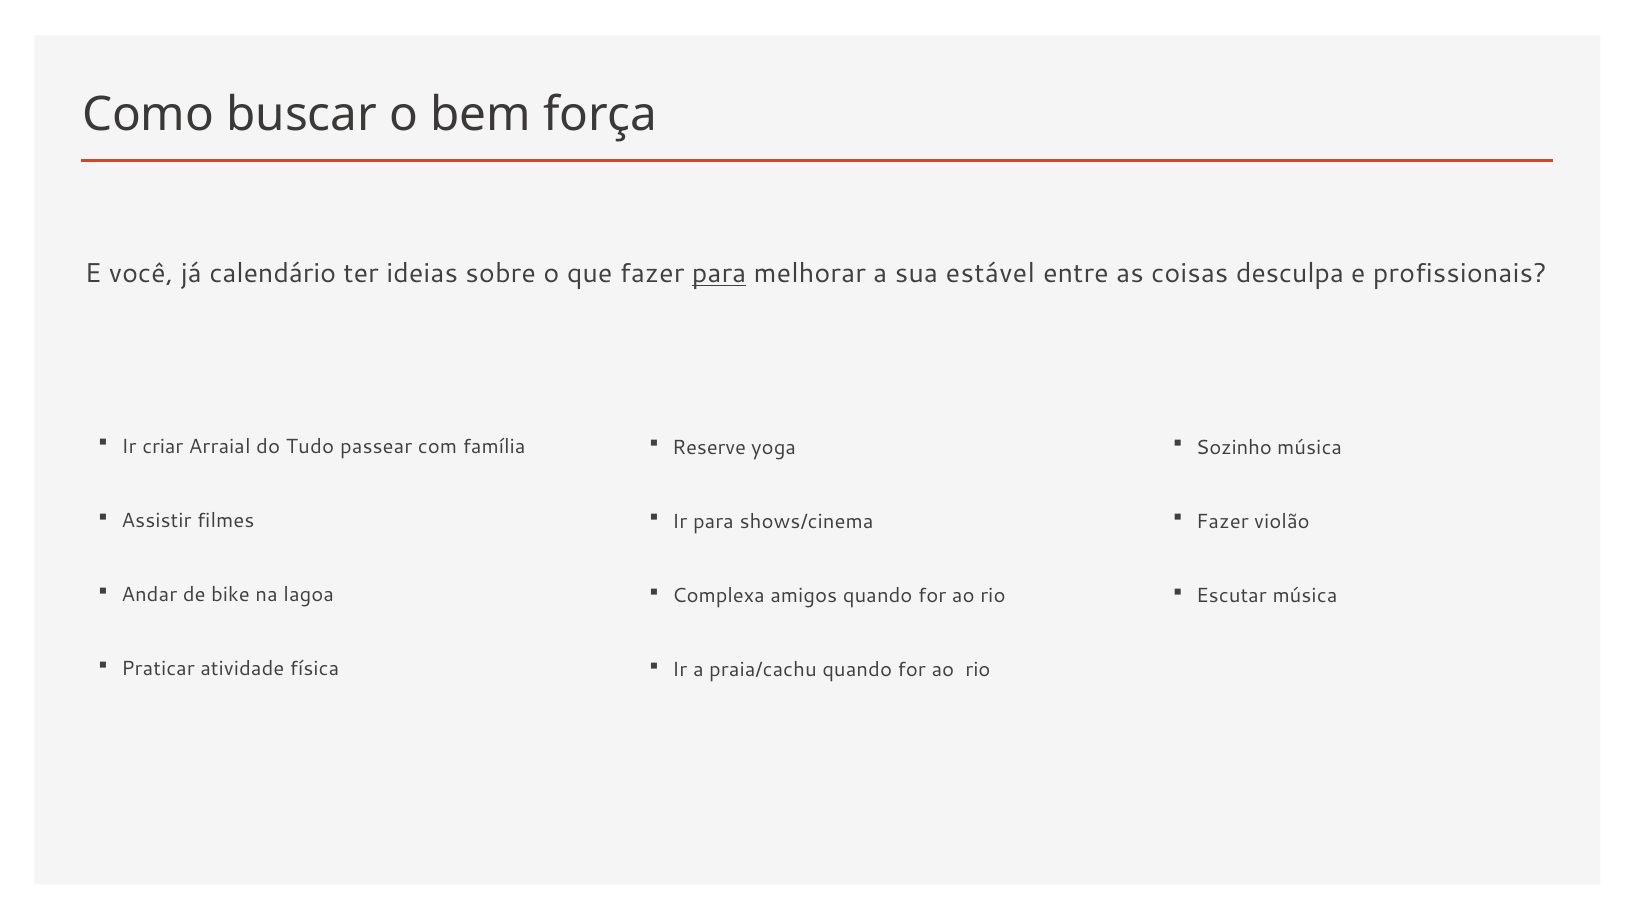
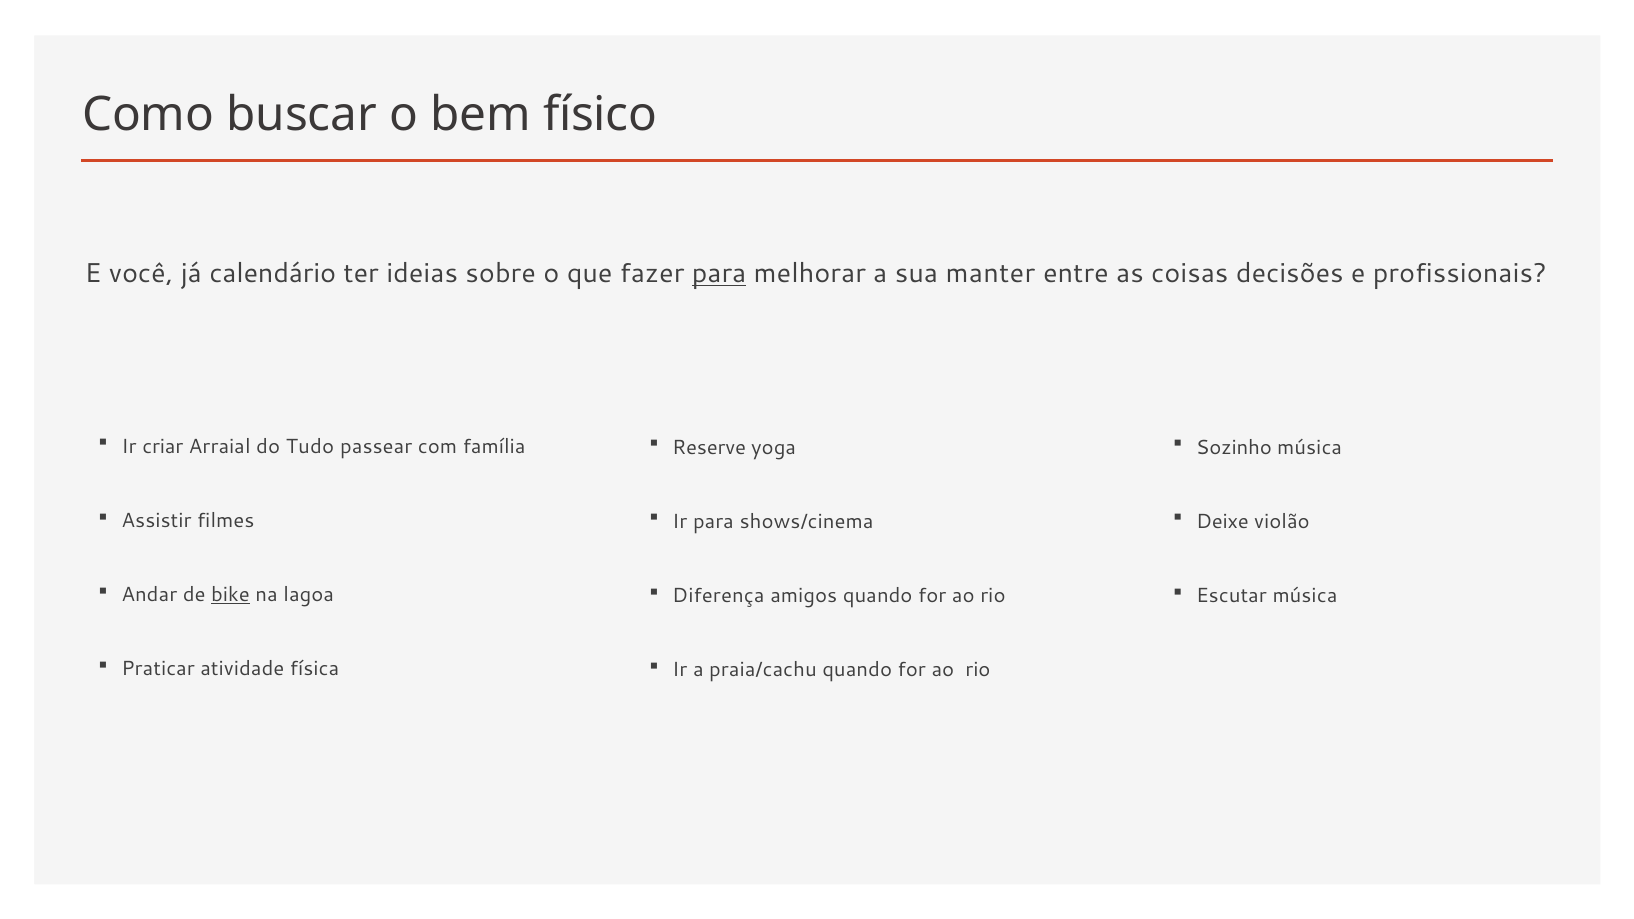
força: força -> físico
estável: estável -> manter
desculpa: desculpa -> decisões
Fazer at (1222, 522): Fazer -> Deixe
bike underline: none -> present
Complexa: Complexa -> Diferença
